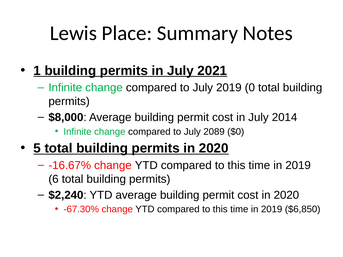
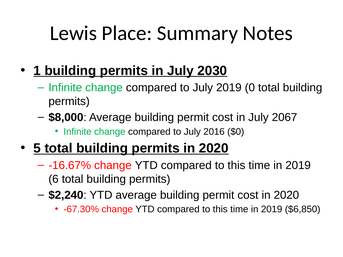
2021: 2021 -> 2030
2014: 2014 -> 2067
2089: 2089 -> 2016
